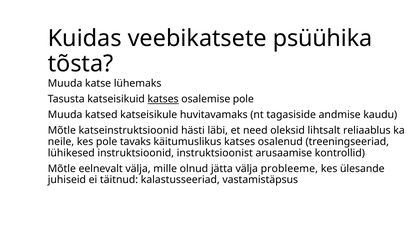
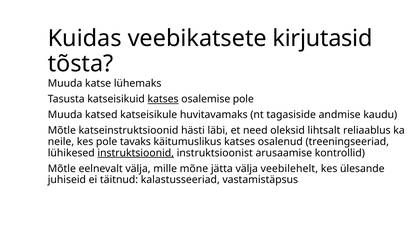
psüühika: psüühika -> kirjutasid
instruktsioonid underline: none -> present
olnud: olnud -> mõne
probleeme: probleeme -> veebilehelt
